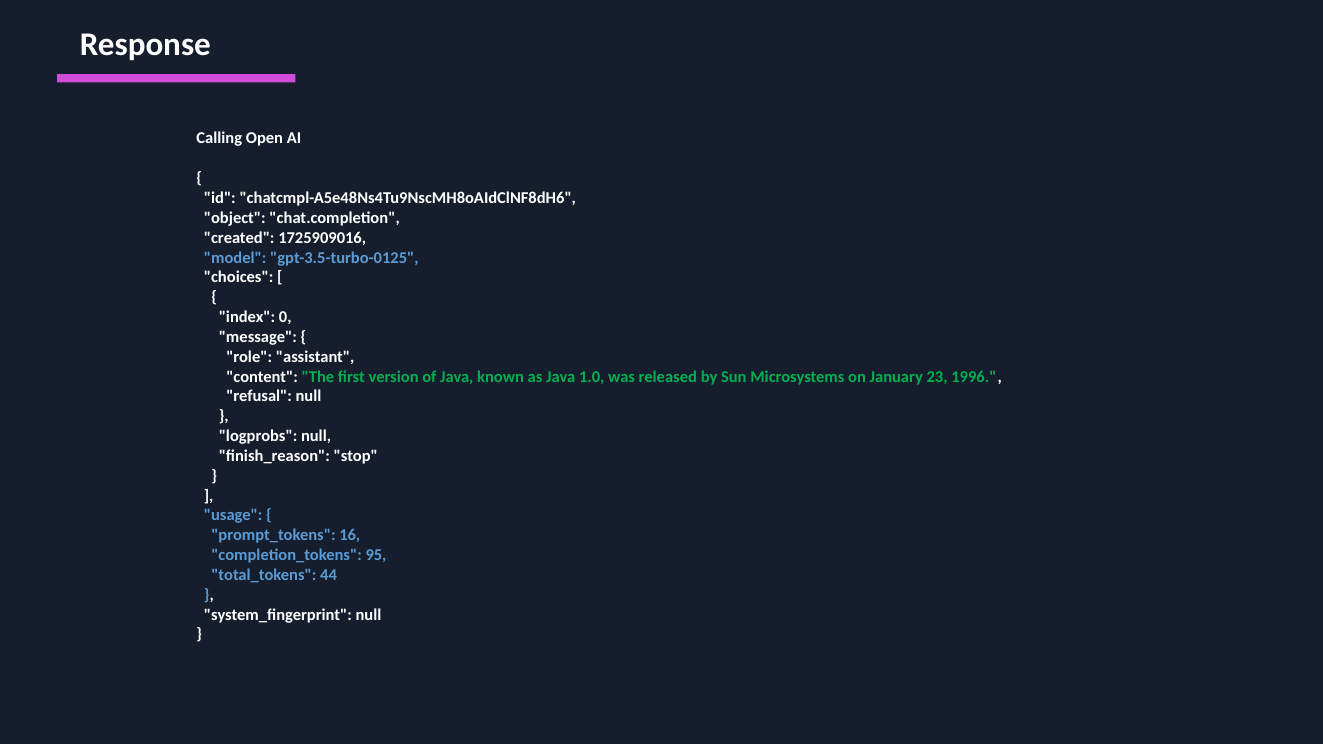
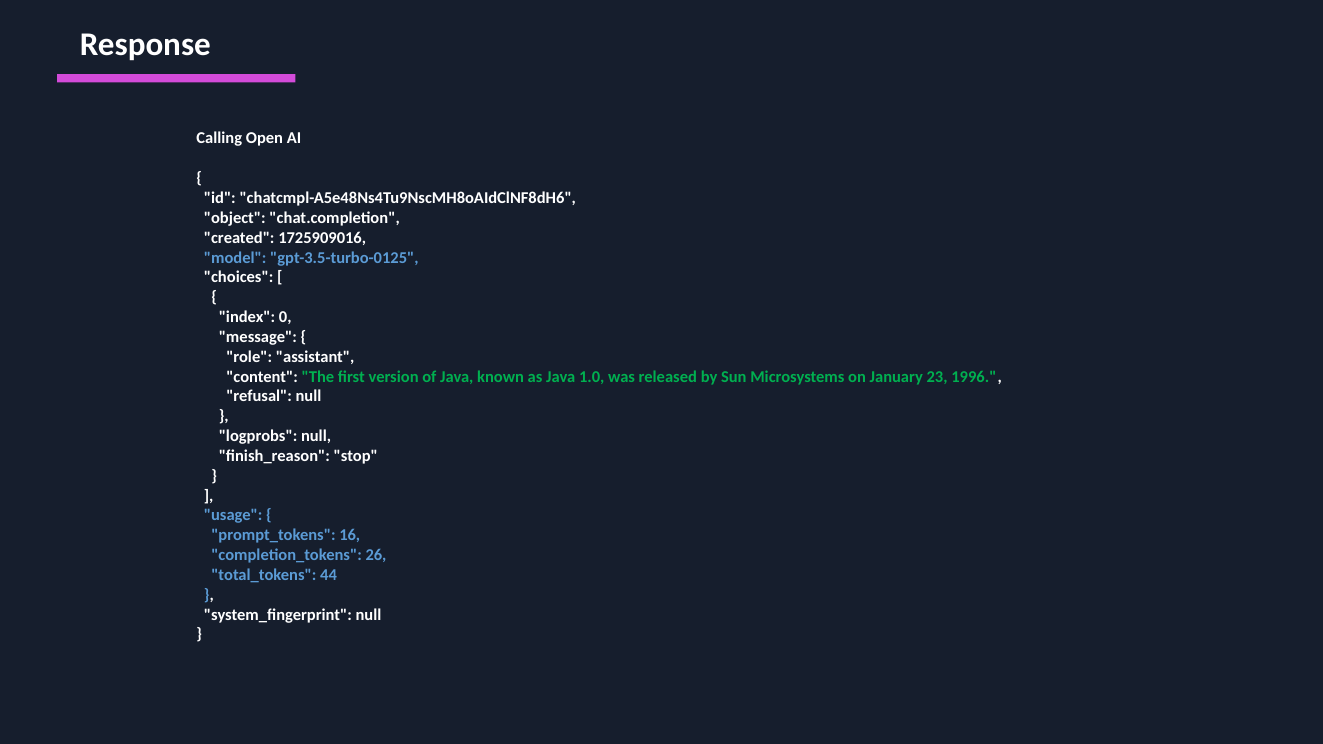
95: 95 -> 26
